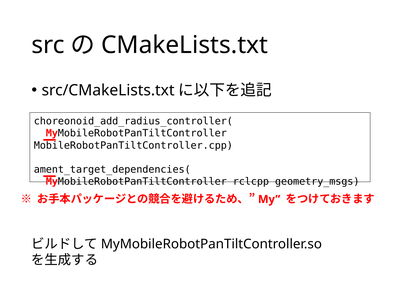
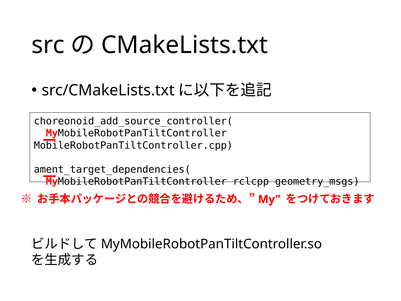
choreonoid_add_radius_controller(: choreonoid_add_radius_controller( -> choreonoid_add_source_controller(
